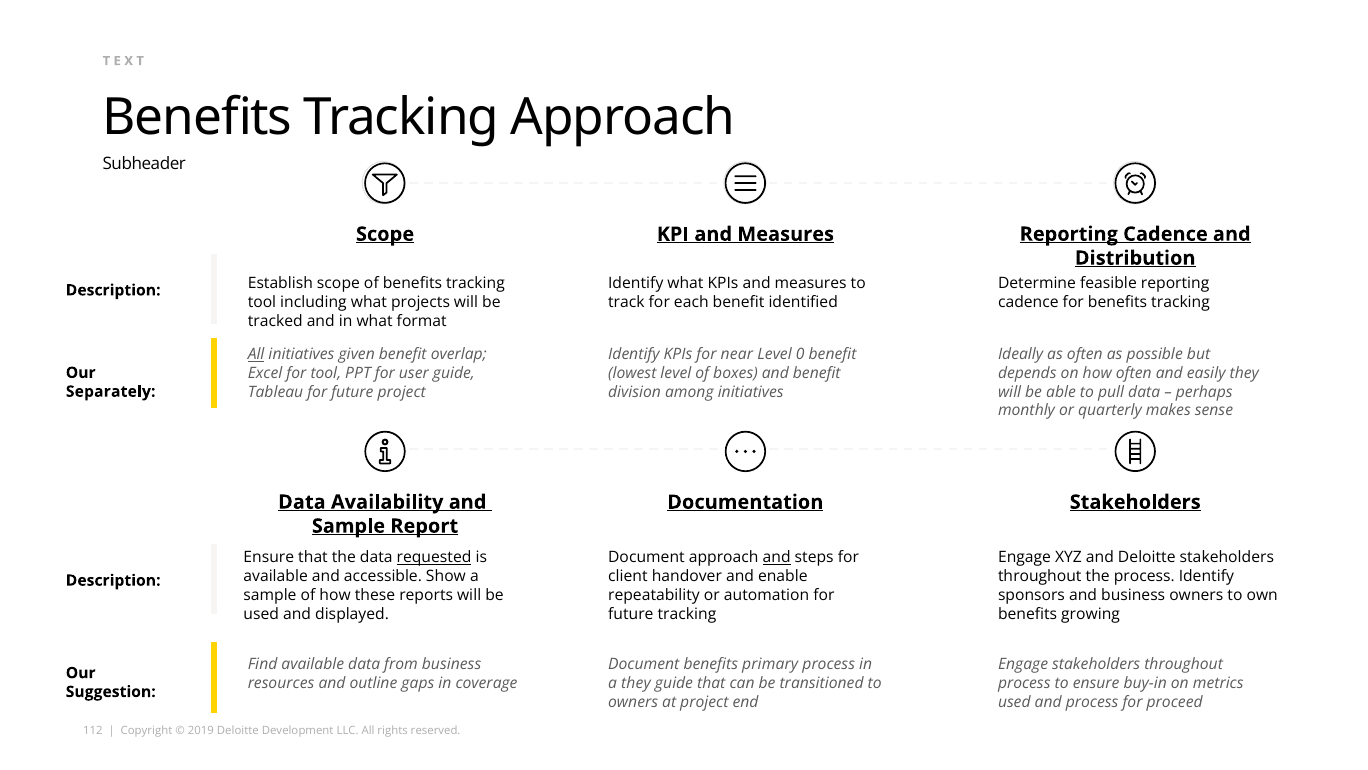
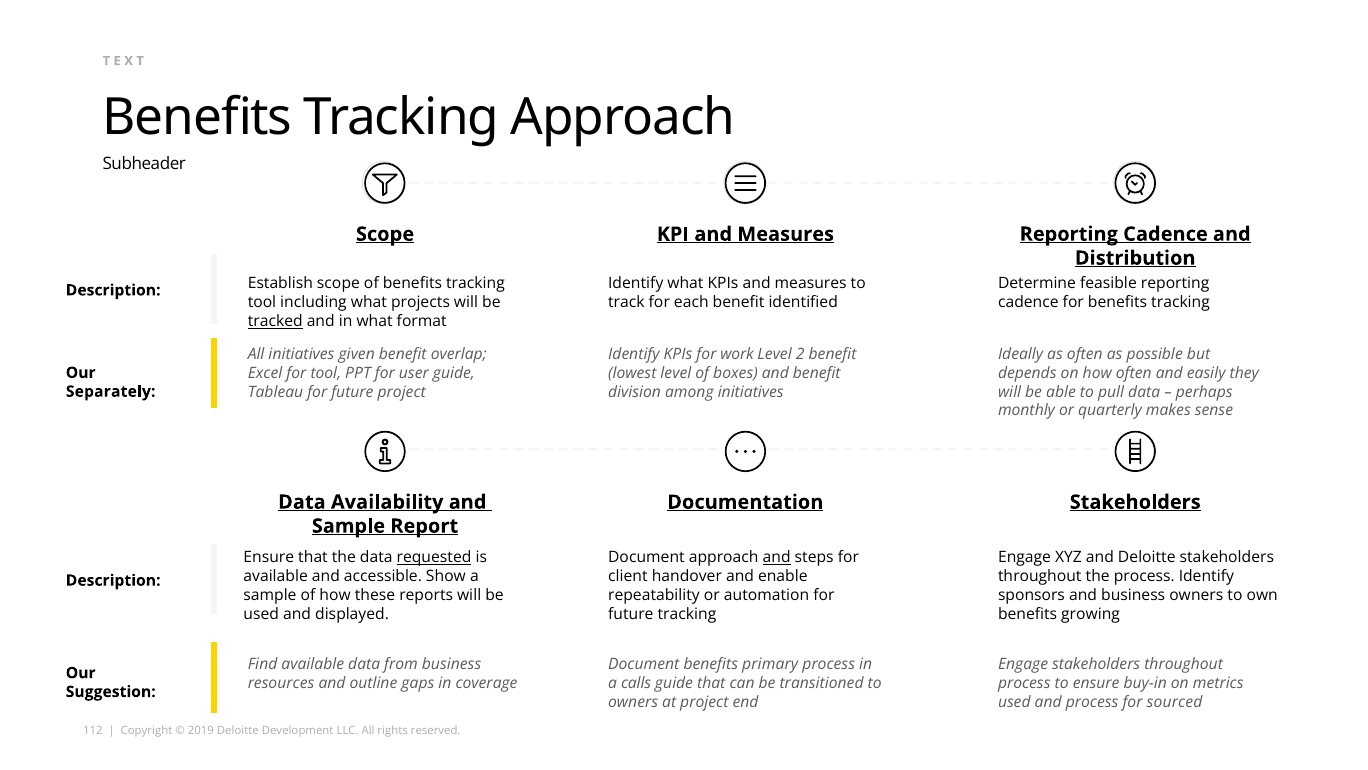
tracked underline: none -> present
All at (256, 354) underline: present -> none
near: near -> work
0: 0 -> 2
a they: they -> calls
proceed: proceed -> sourced
